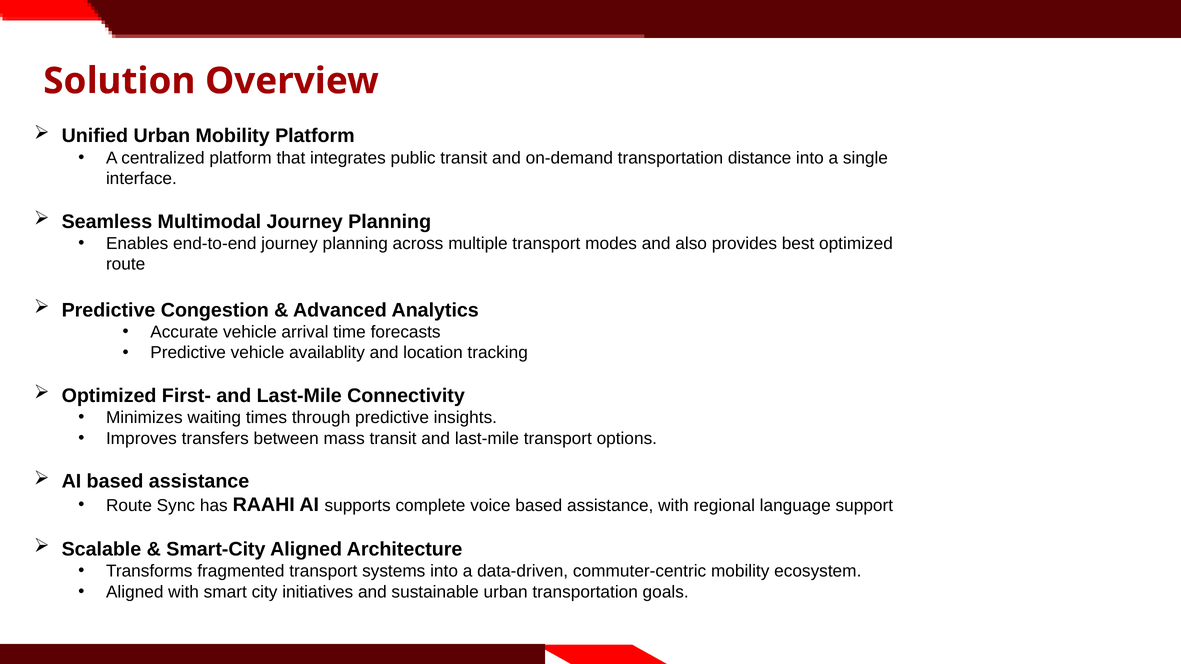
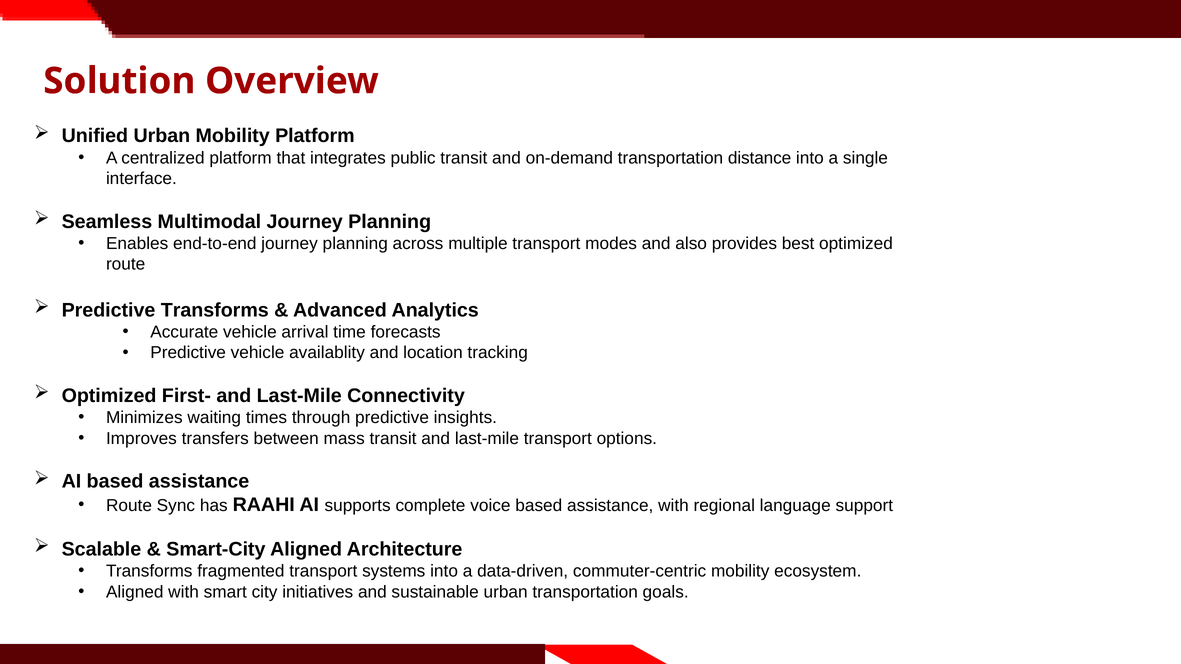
Predictive Congestion: Congestion -> Transforms
